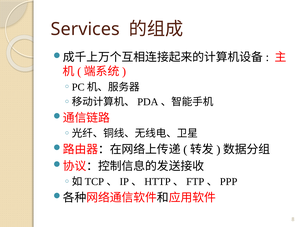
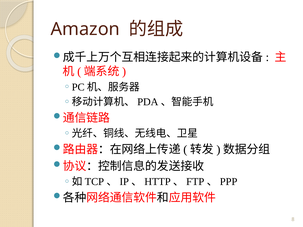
Services: Services -> Amazon
